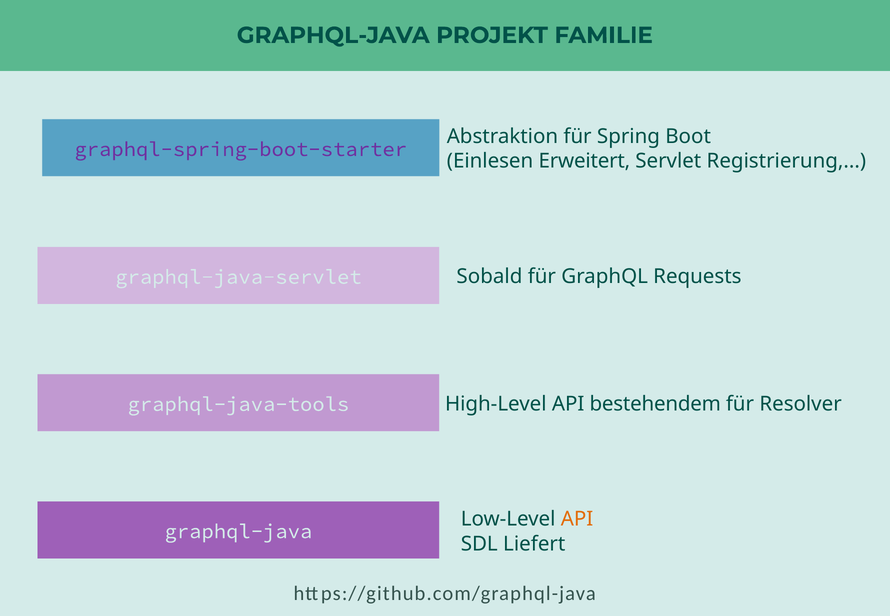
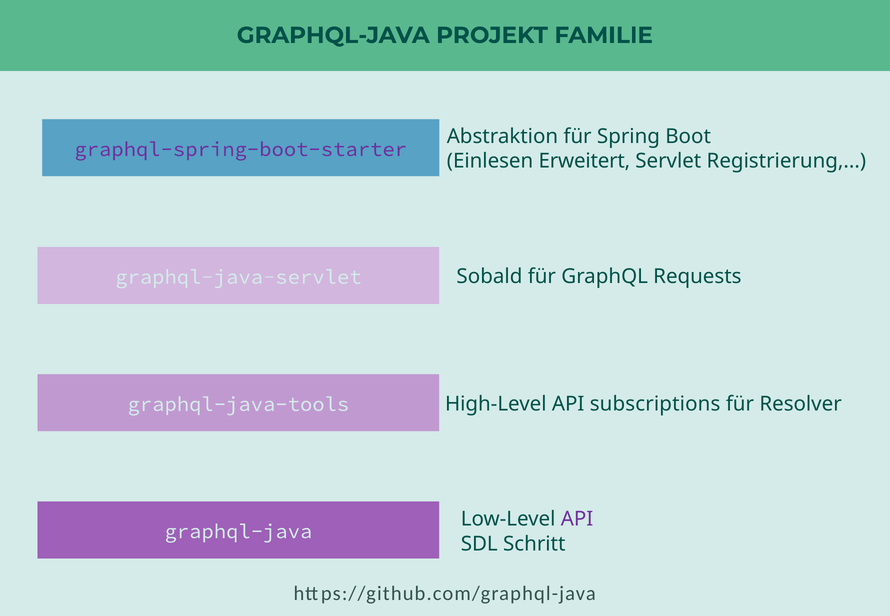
bestehendem: bestehendem -> subscriptions
API at (577, 519) colour: orange -> purple
Liefert: Liefert -> Schritt
